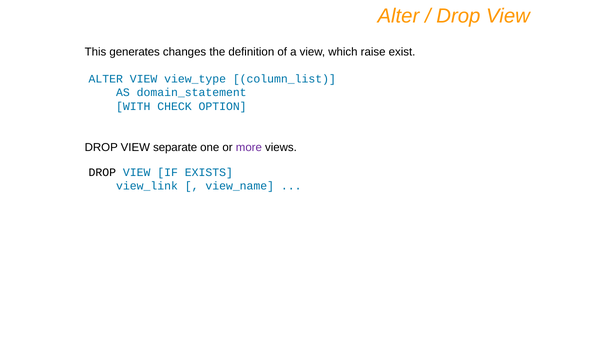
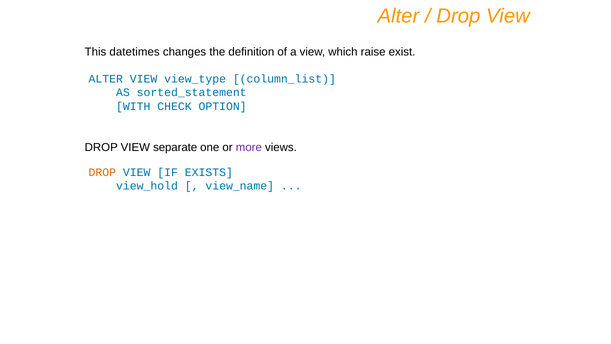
generates: generates -> datetimes
domain_statement: domain_statement -> sorted_statement
DROP at (102, 172) colour: black -> orange
view_link: view_link -> view_hold
